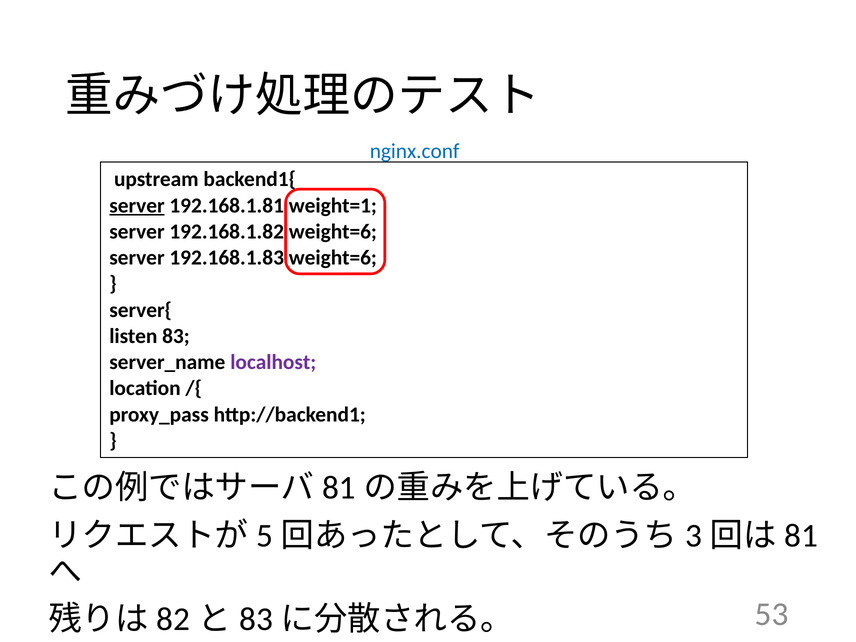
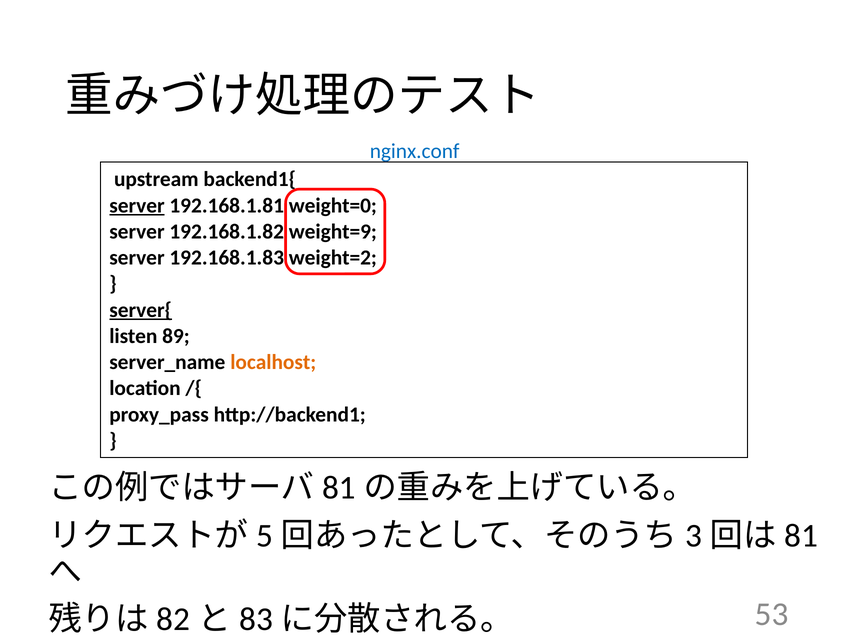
weight=1: weight=1 -> weight=0
192.168.1.82 weight=6: weight=6 -> weight=9
192.168.1.83 weight=6: weight=6 -> weight=2
server{ underline: none -> present
83: 83 -> 89
localhost colour: purple -> orange
